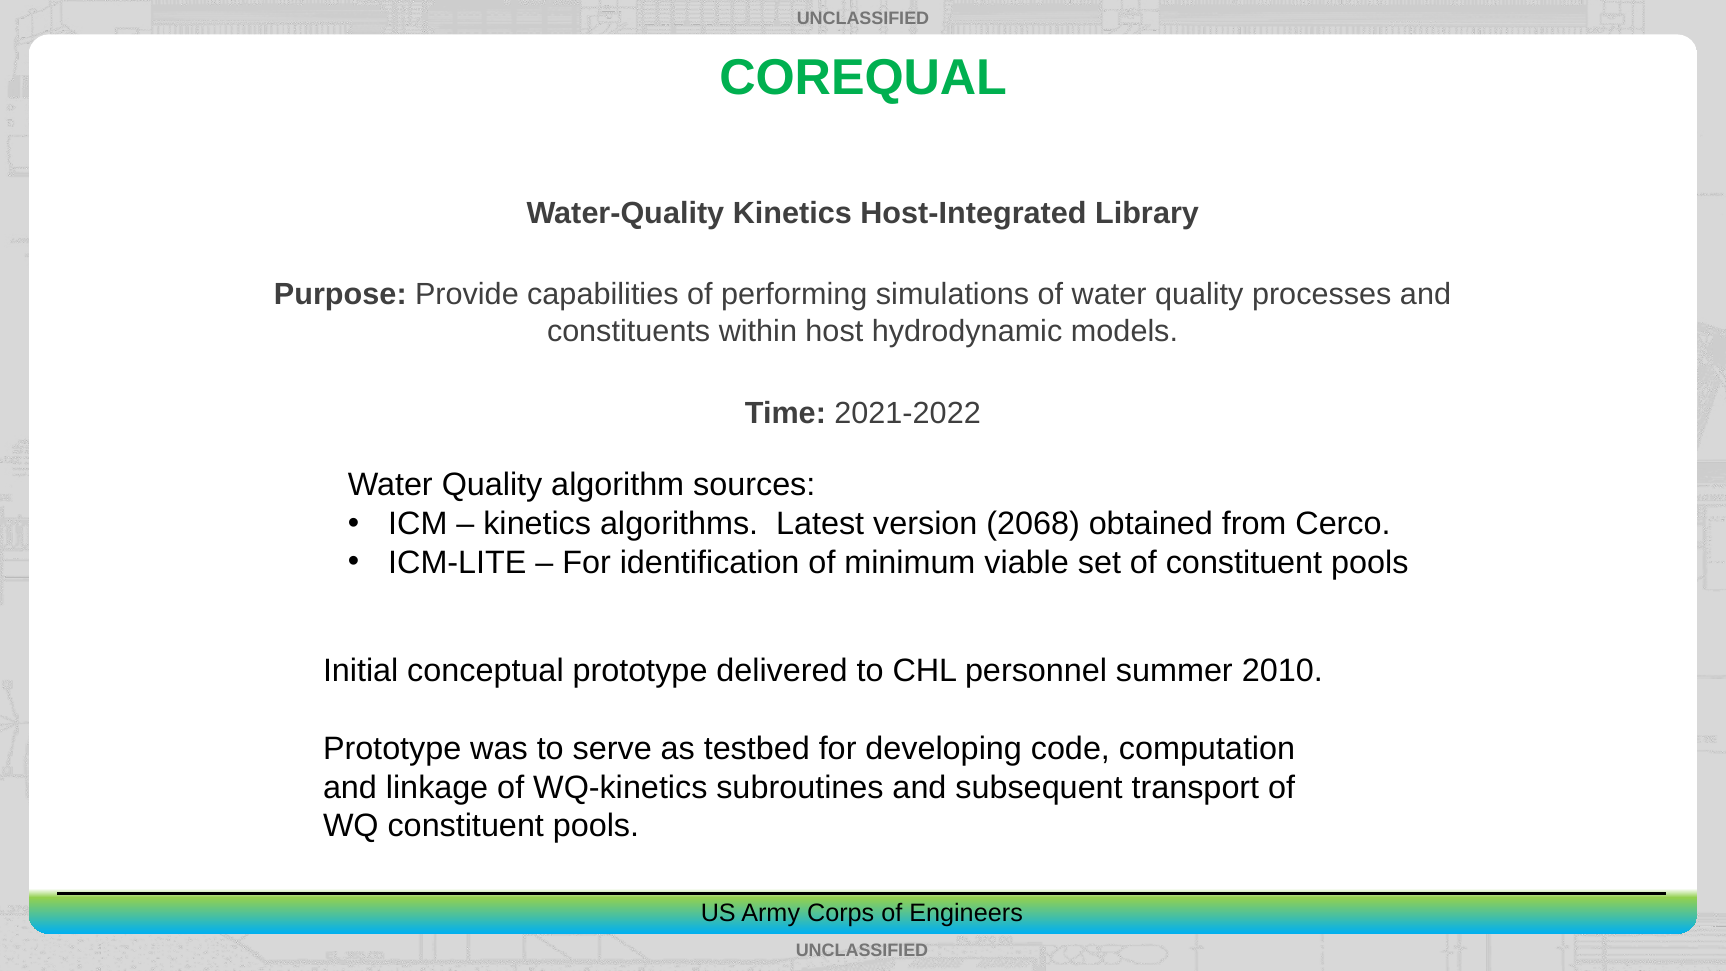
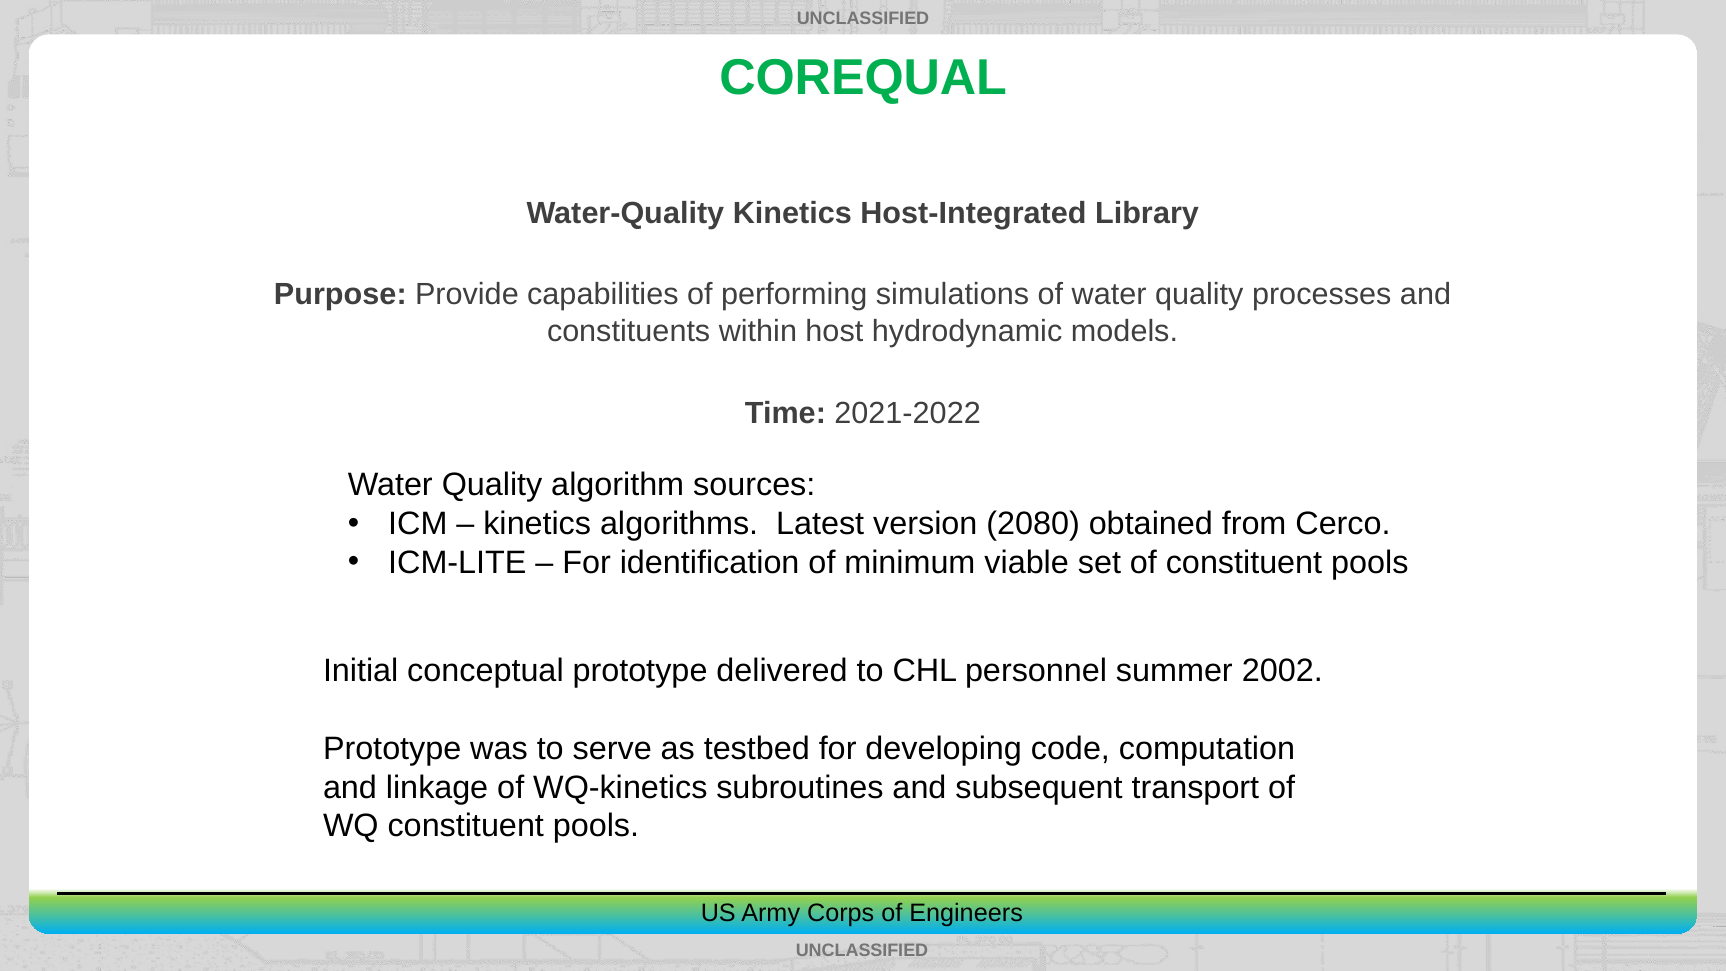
2068: 2068 -> 2080
2010: 2010 -> 2002
